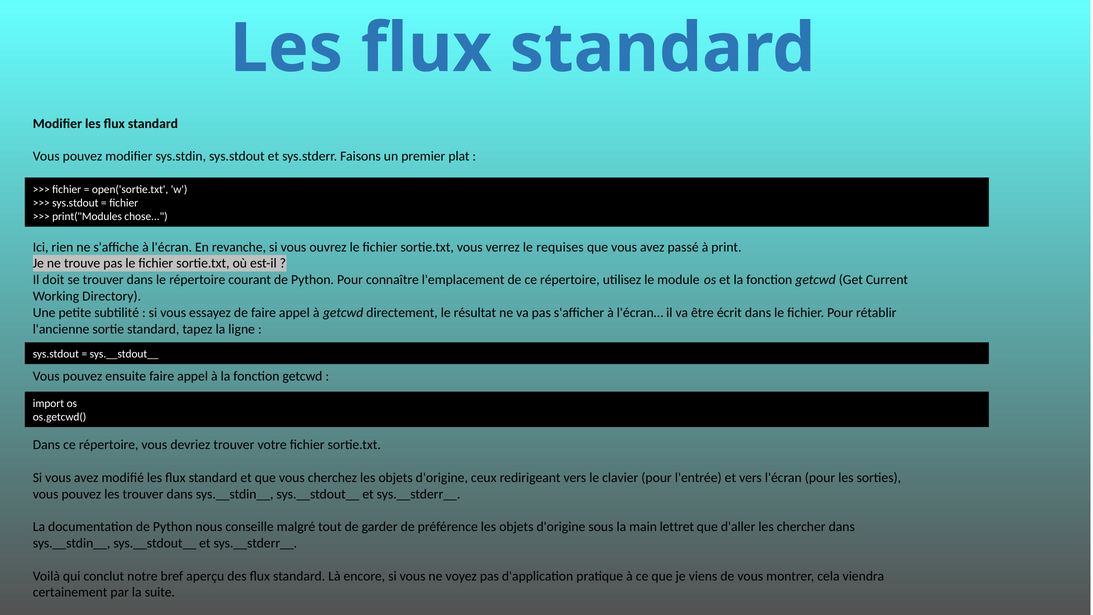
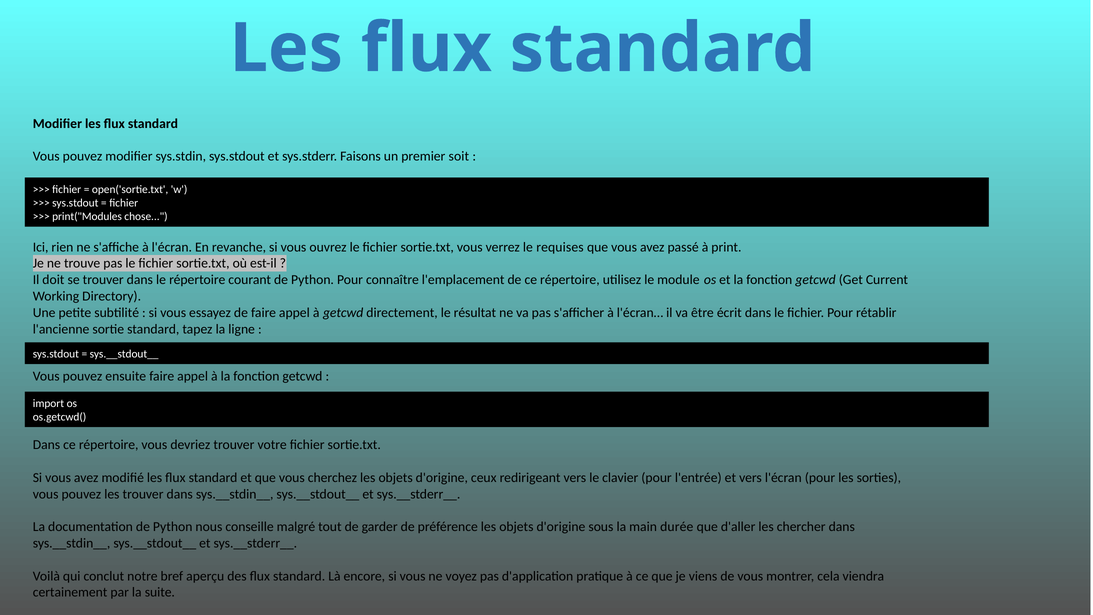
plat: plat -> soit
lettret: lettret -> durée
